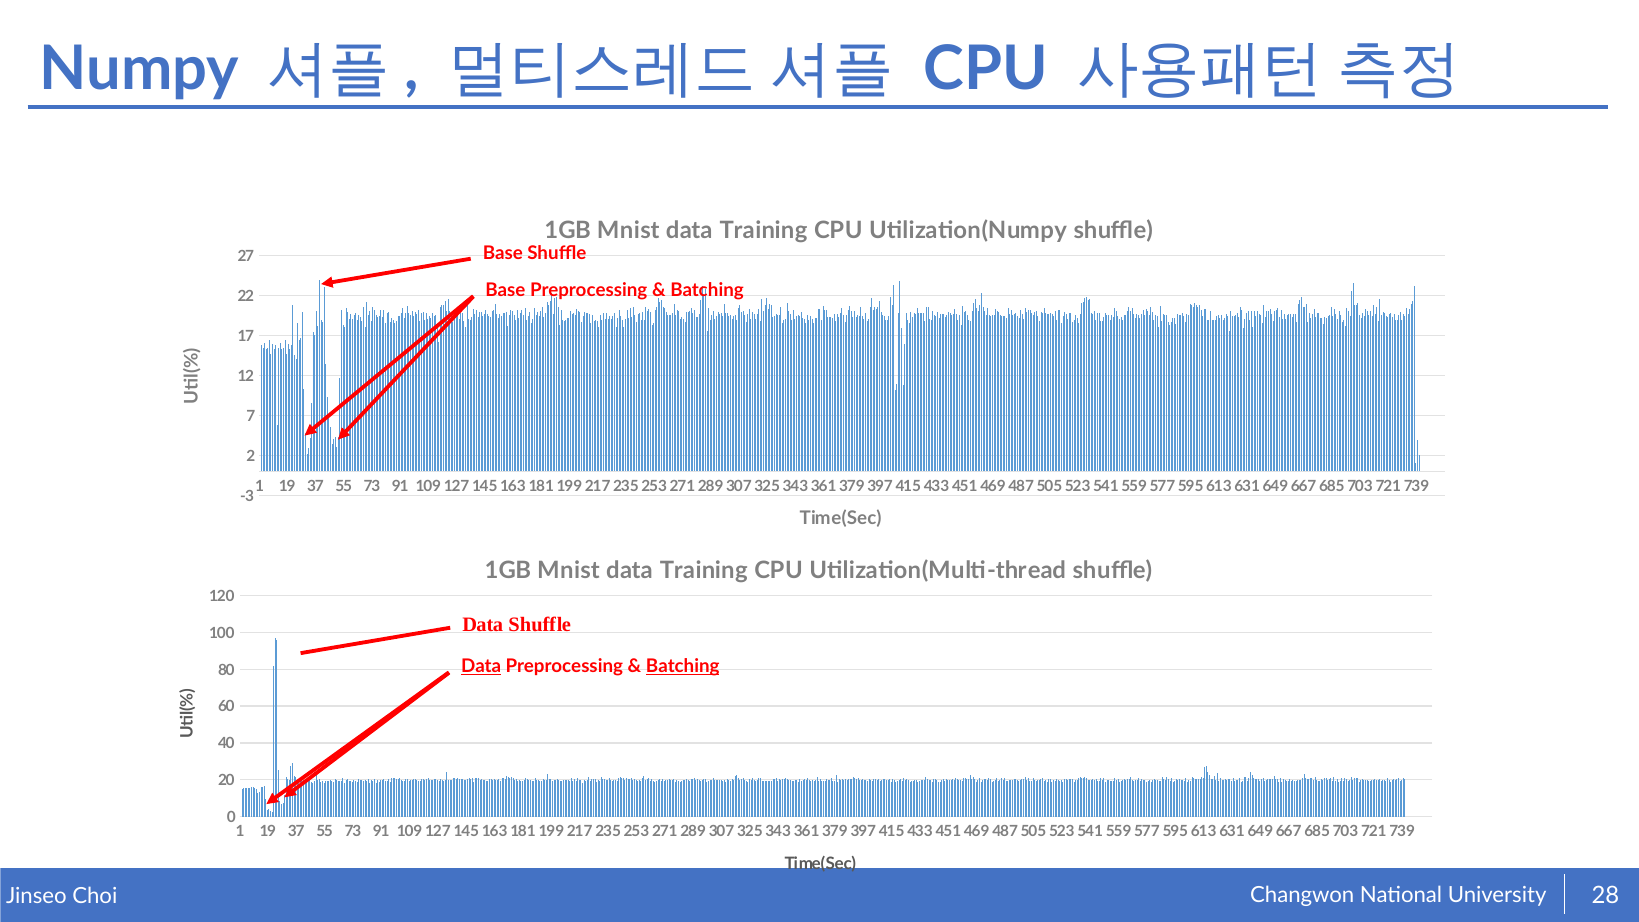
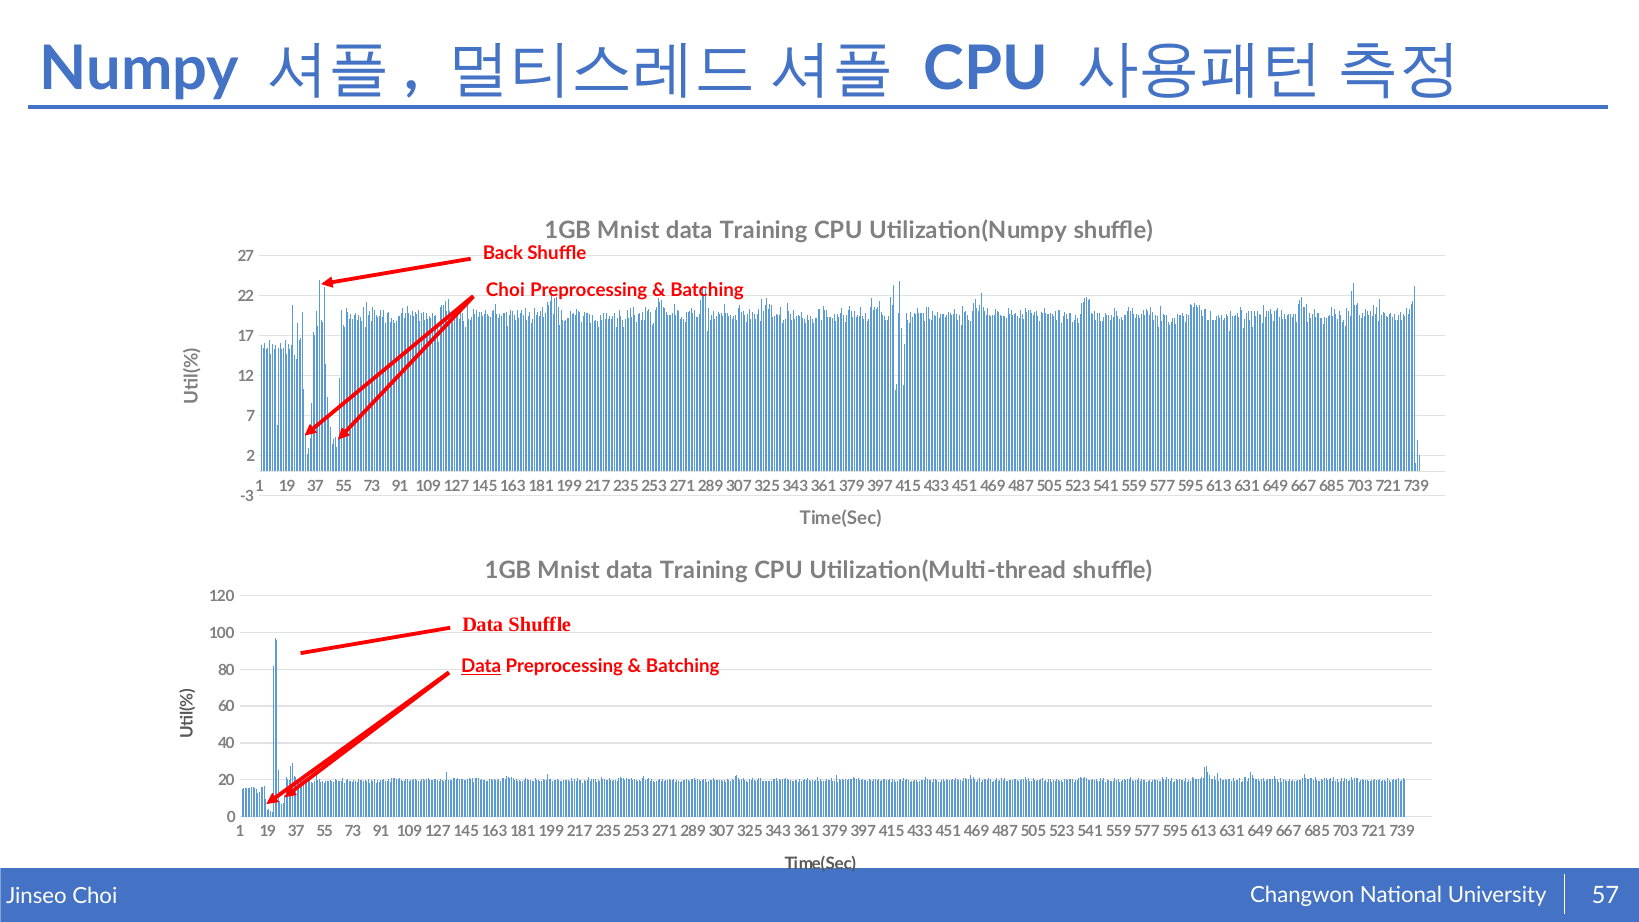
Base at (503, 254): Base -> Back
Base at (505, 290): Base -> Choi
Batching at (683, 666) underline: present -> none
28: 28 -> 57
